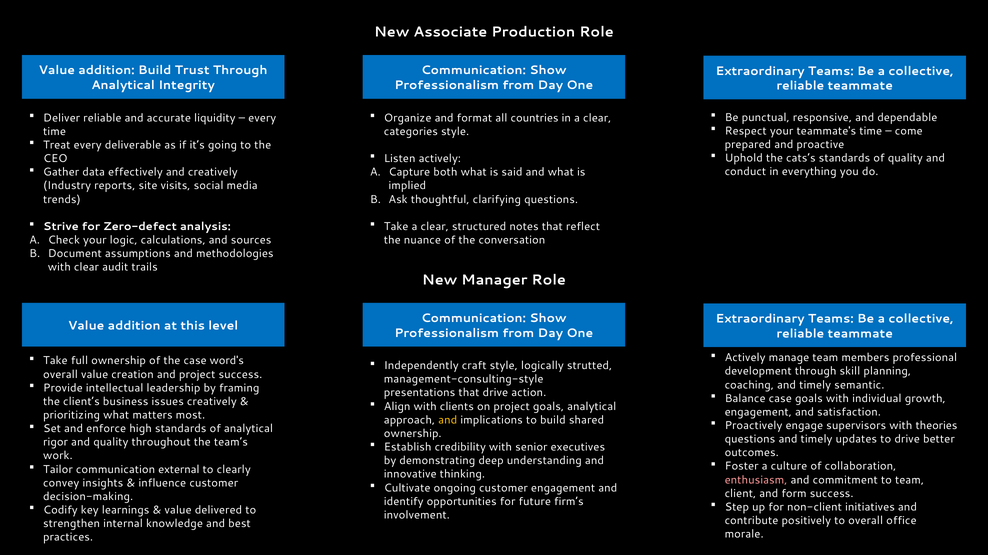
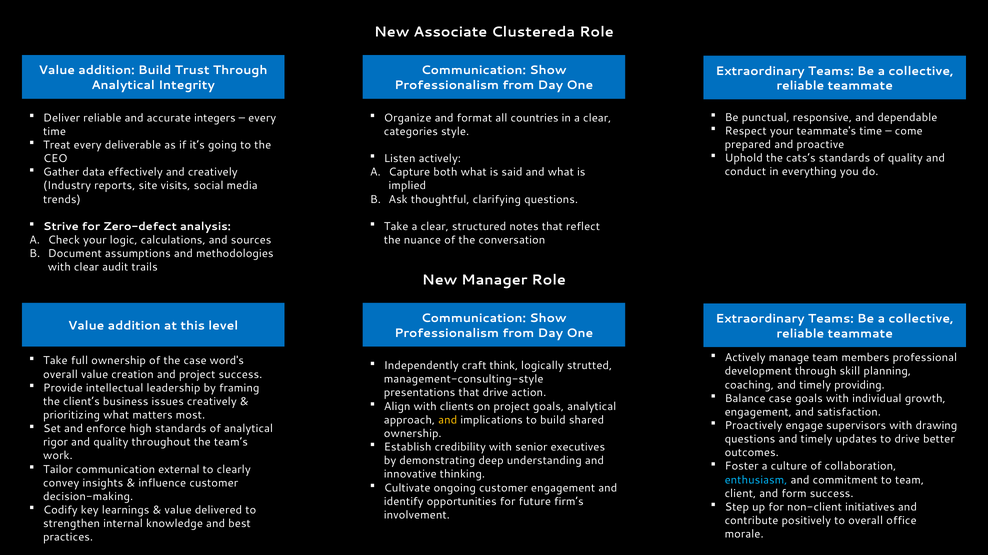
Production: Production -> Clustereda
liquidity: liquidity -> integers
craft style: style -> think
semantic: semantic -> providing
theories: theories -> drawing
enthusiasm colour: pink -> light blue
